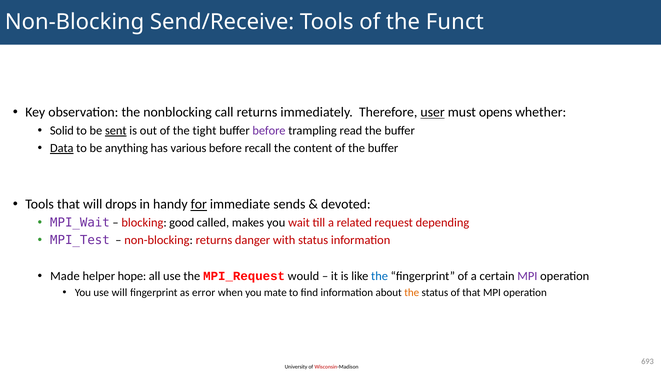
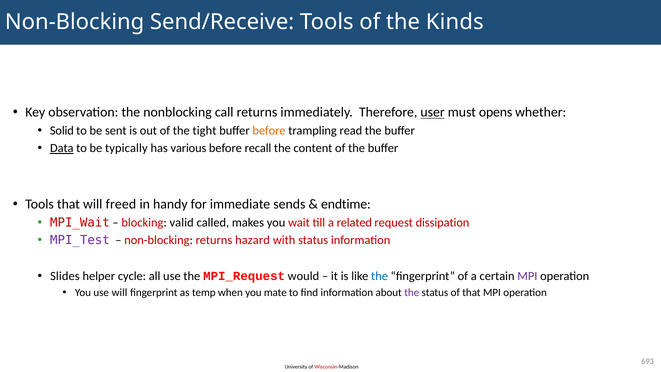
Funct: Funct -> Kinds
sent underline: present -> none
before at (269, 131) colour: purple -> orange
anything: anything -> typically
drops: drops -> freed
for underline: present -> none
devoted: devoted -> endtime
MPI_Wait colour: purple -> red
good: good -> valid
depending: depending -> dissipation
danger: danger -> hazard
Made: Made -> Slides
hope: hope -> cycle
error: error -> temp
the at (412, 293) colour: orange -> purple
